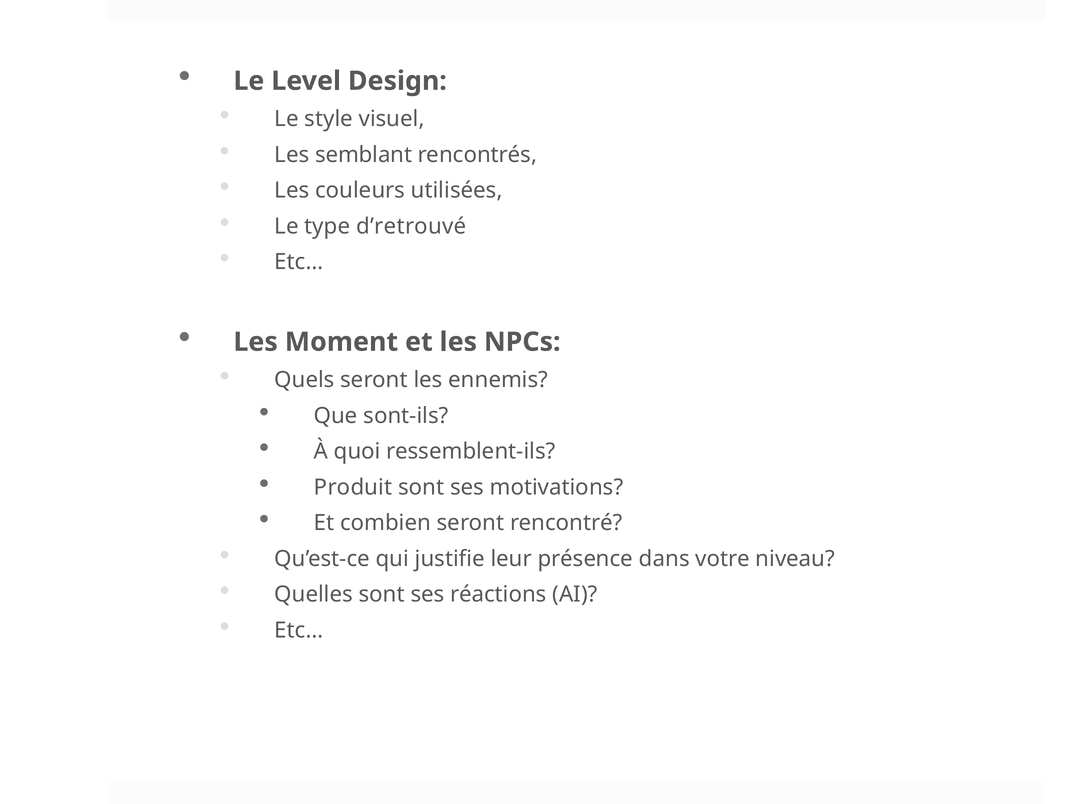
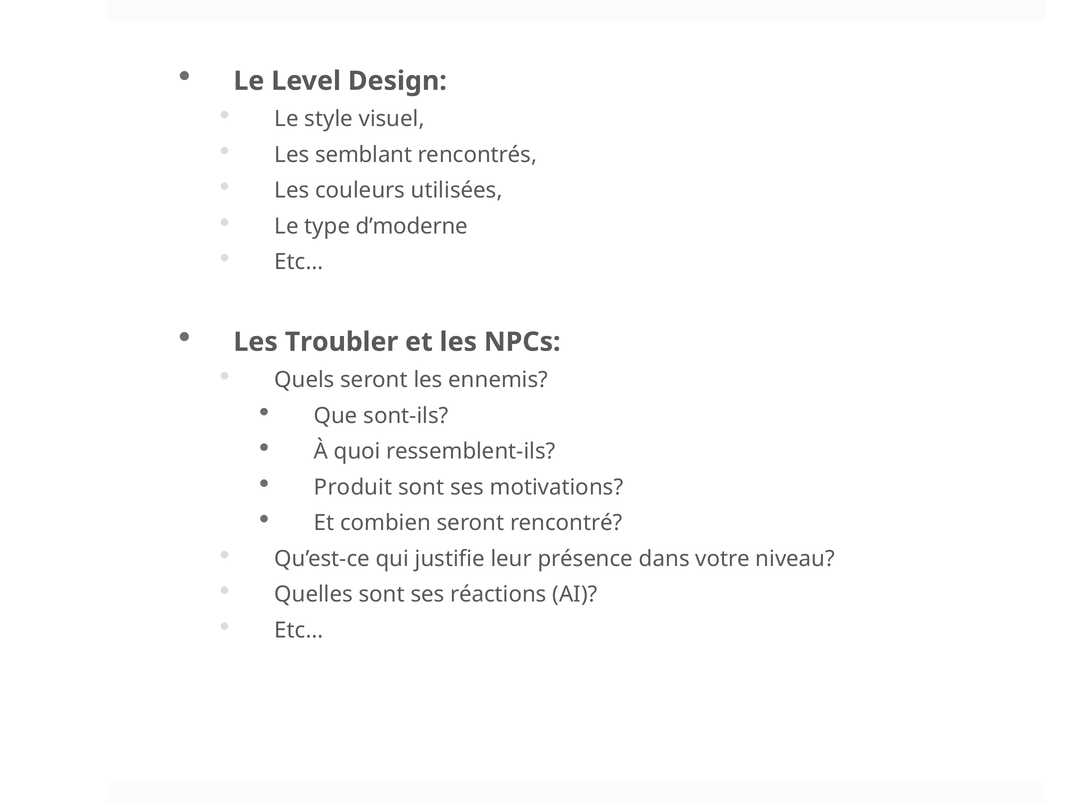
d’retrouvé: d’retrouvé -> d’moderne
Moment: Moment -> Troubler
